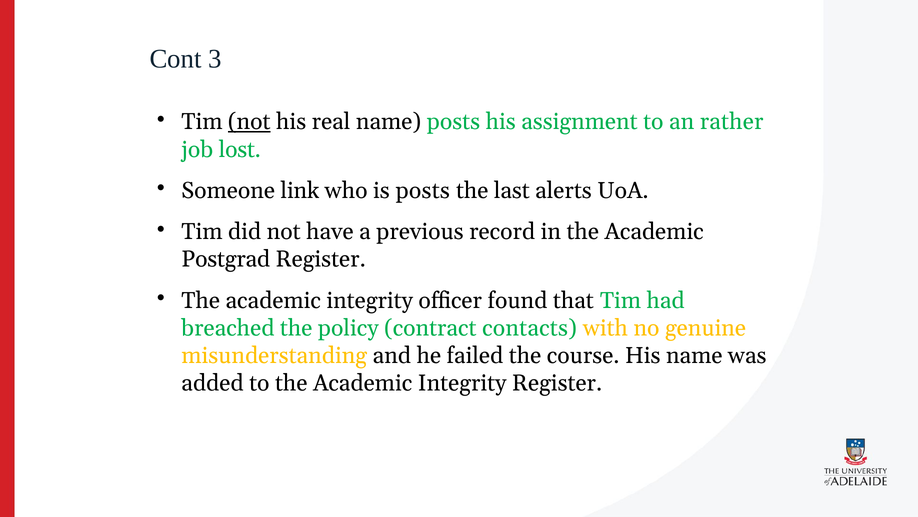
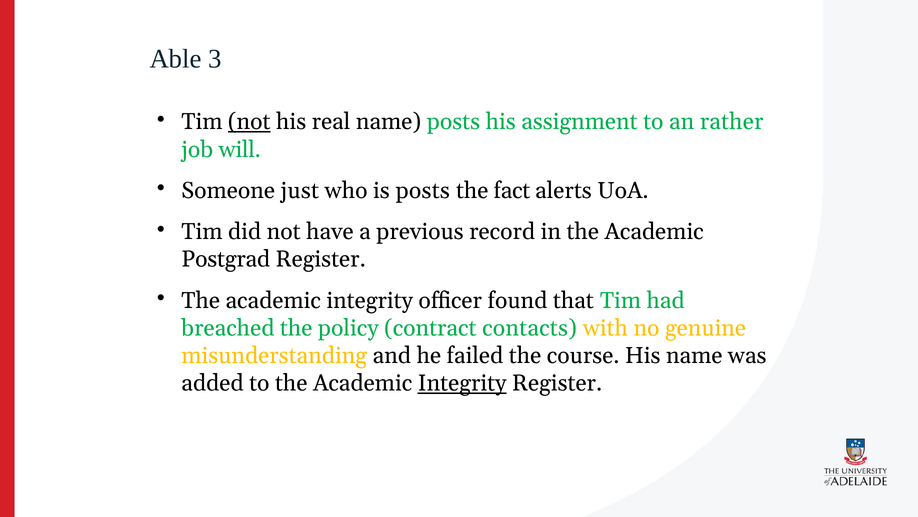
Cont: Cont -> Able
lost: lost -> will
link: link -> just
last: last -> fact
Integrity at (462, 383) underline: none -> present
